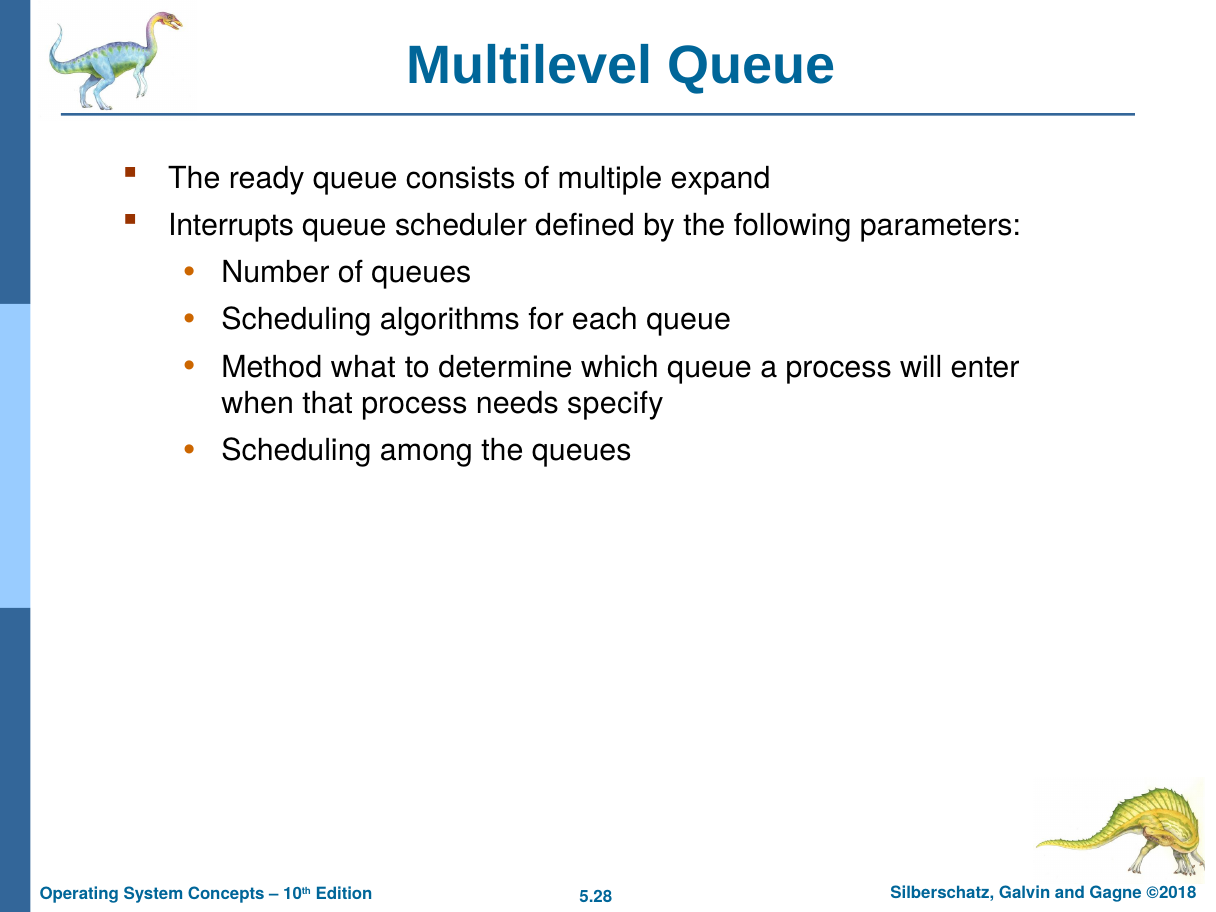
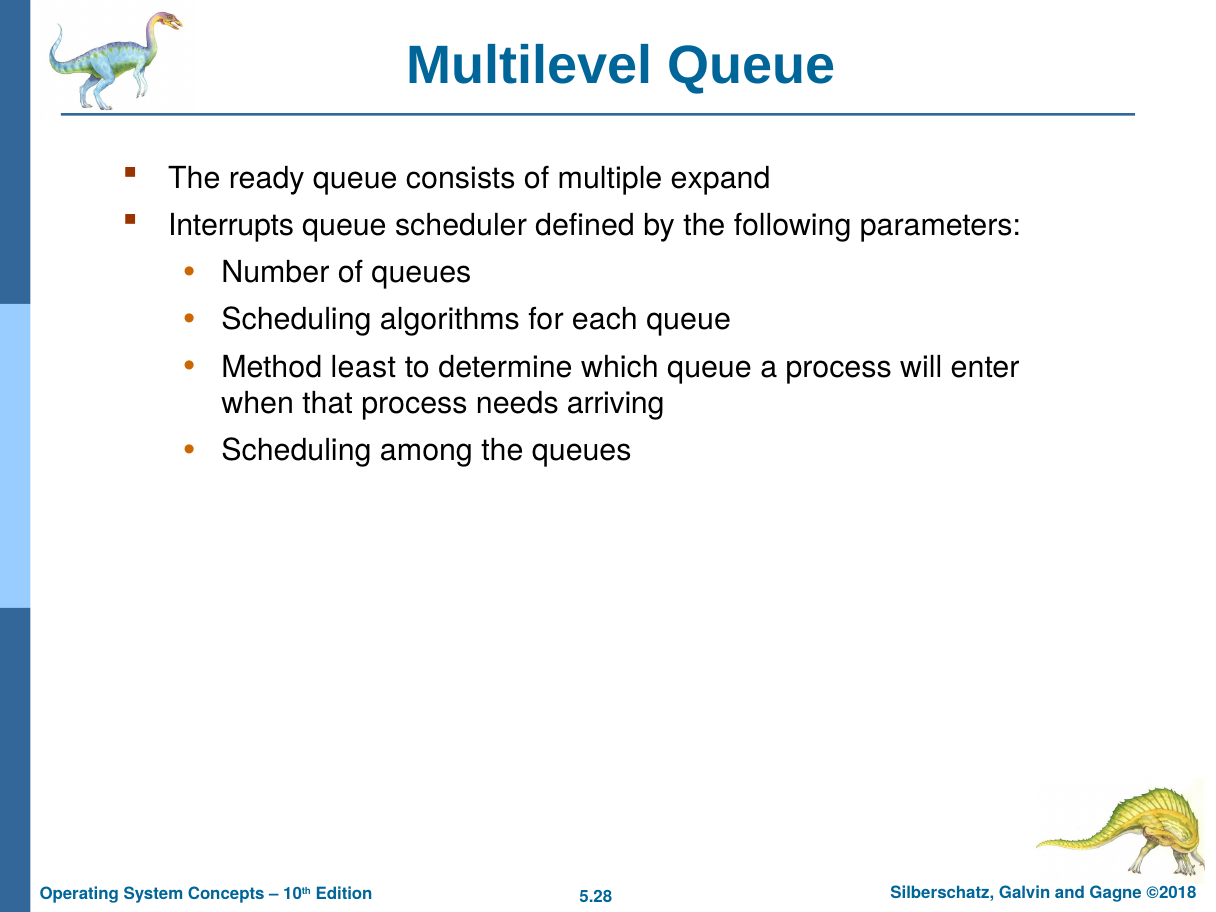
what: what -> least
specify: specify -> arriving
